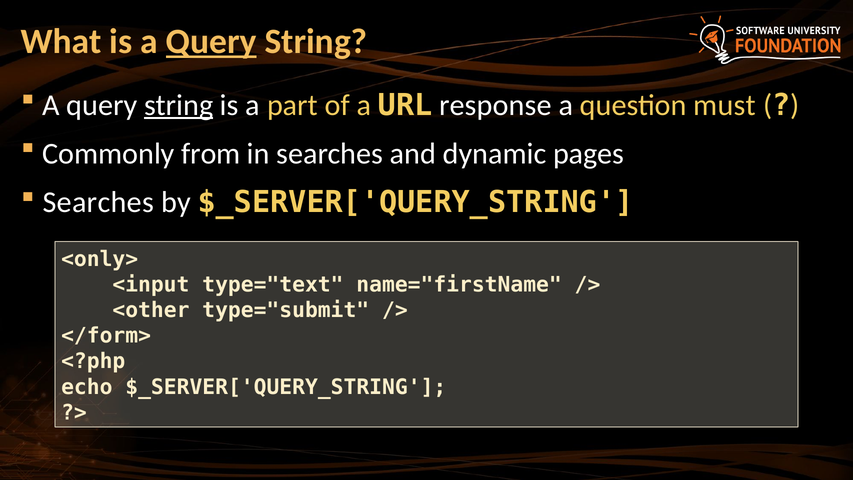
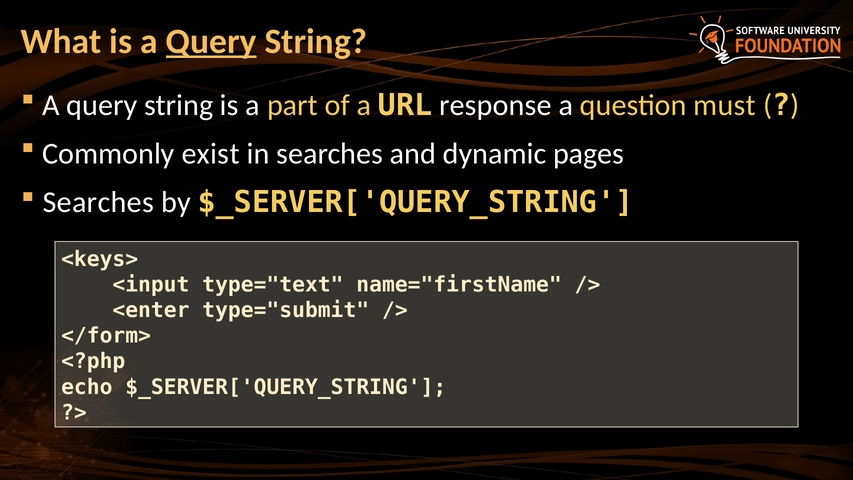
string at (179, 105) underline: present -> none
from: from -> exist
<only>: <only> -> <keys>
<other: <other -> <enter
